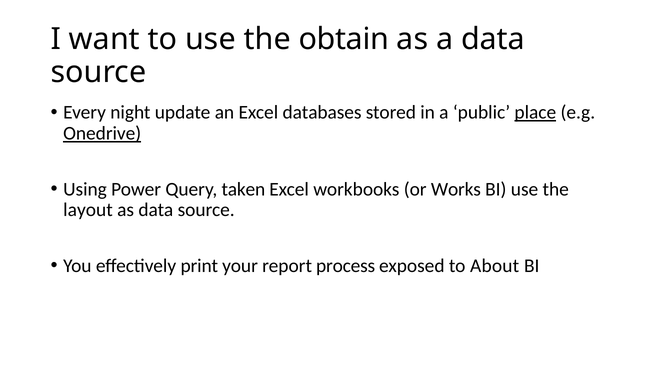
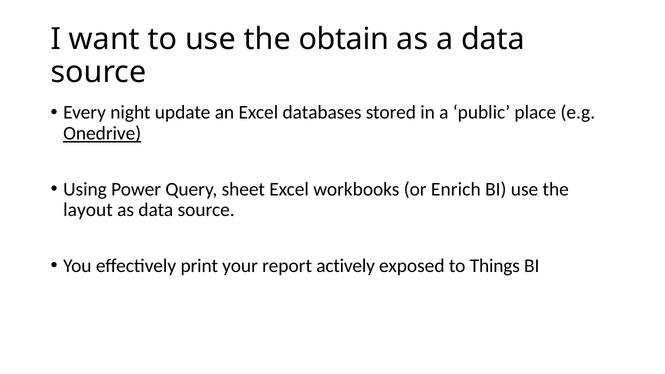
place underline: present -> none
taken: taken -> sheet
Works: Works -> Enrich
process: process -> actively
About: About -> Things
